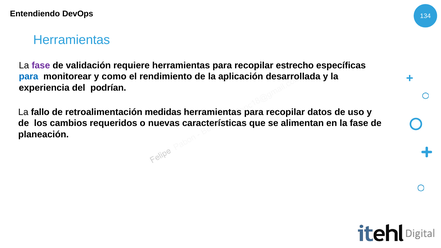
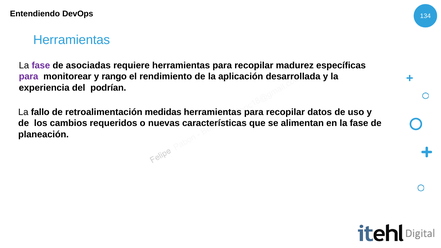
validación: validación -> asociadas
estrecho: estrecho -> madurez
para at (29, 77) colour: blue -> purple
como: como -> rango
